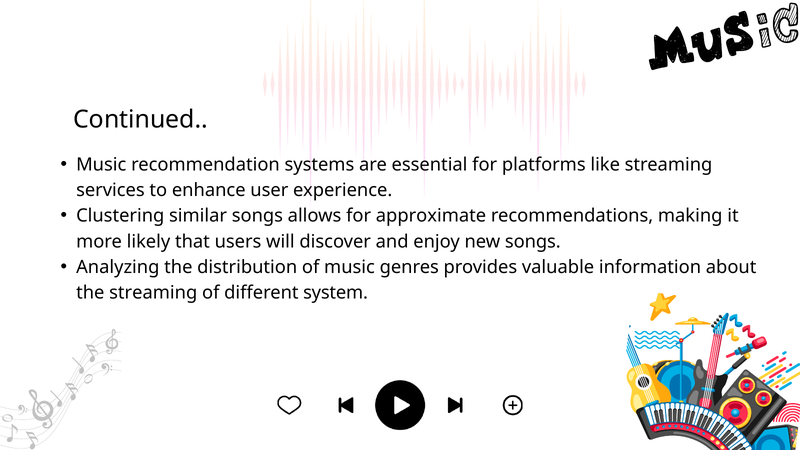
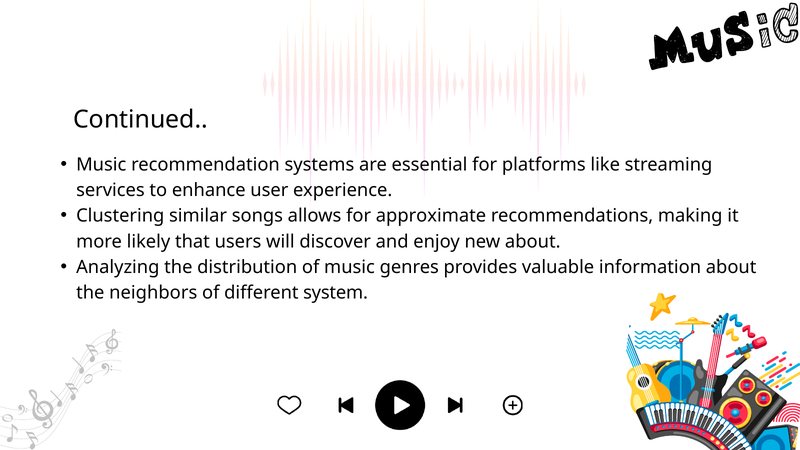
new songs: songs -> about
the streaming: streaming -> neighbors
